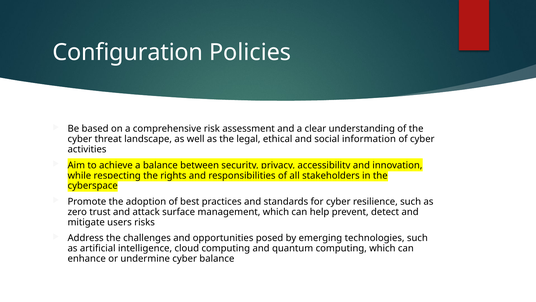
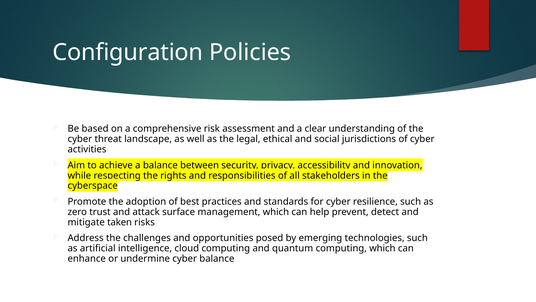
information: information -> jurisdictions
users: users -> taken
